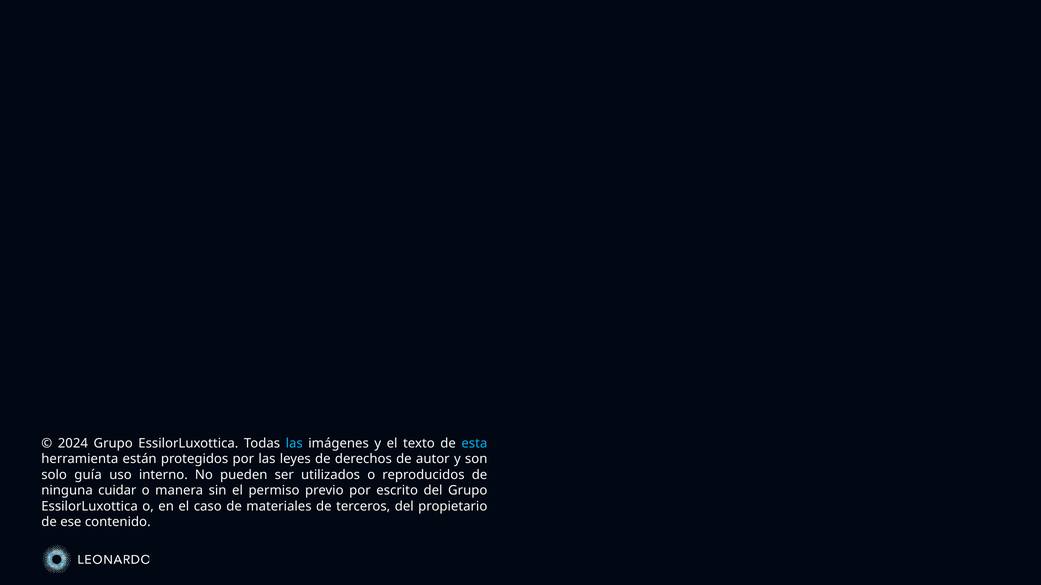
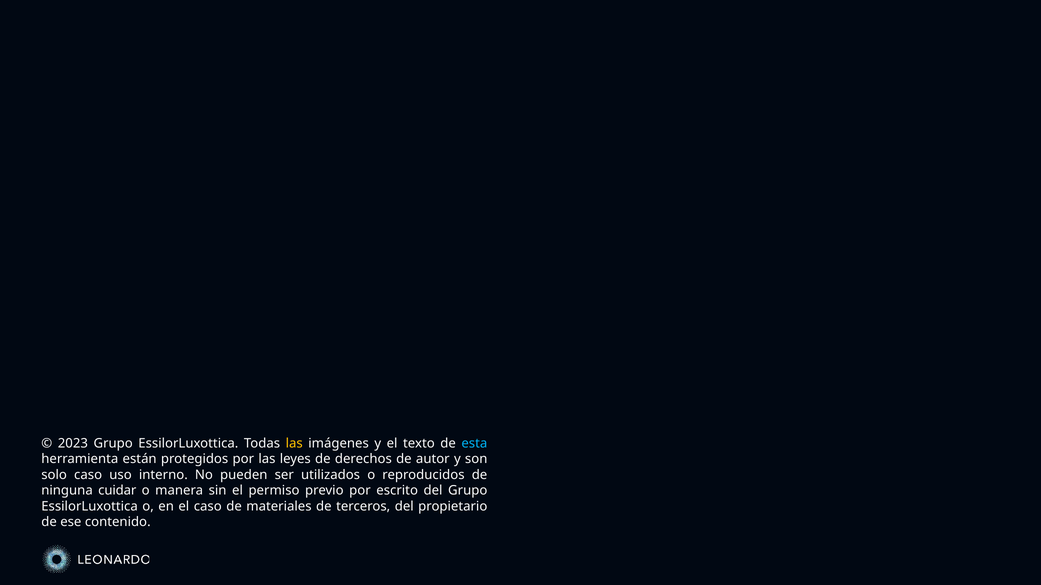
2024: 2024 -> 2023
las at (294, 444) colour: light blue -> yellow
solo guía: guía -> caso
